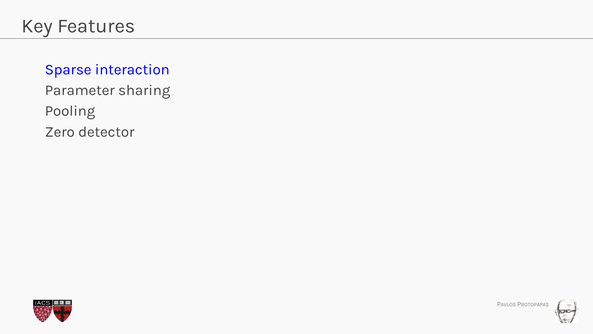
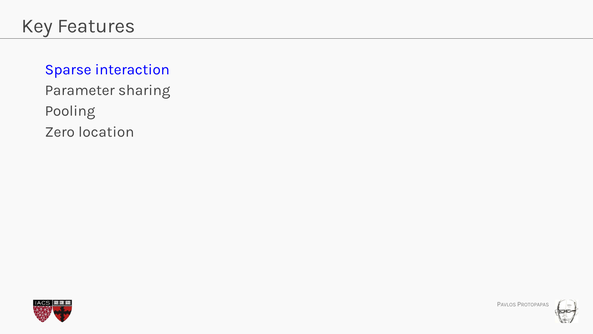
detector: detector -> location
